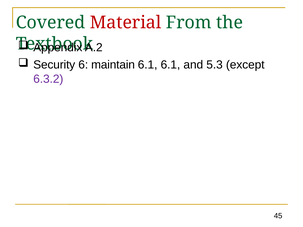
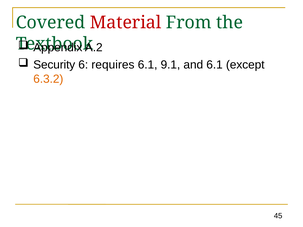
maintain: maintain -> requires
6.1 6.1: 6.1 -> 9.1
and 5.3: 5.3 -> 6.1
6.3.2 colour: purple -> orange
